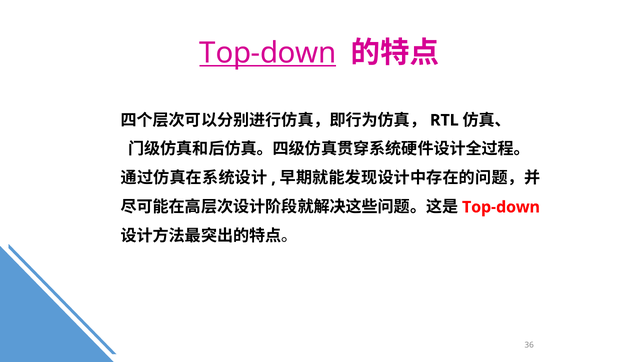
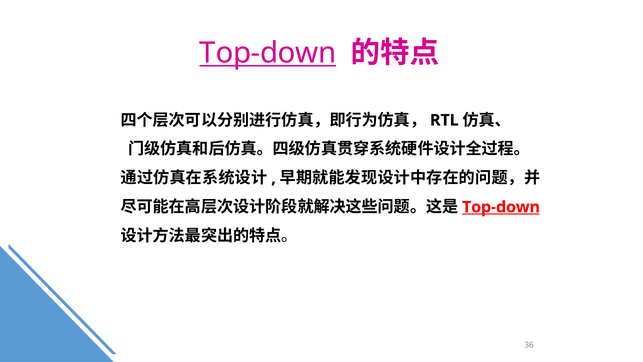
Top-down at (501, 207) underline: none -> present
